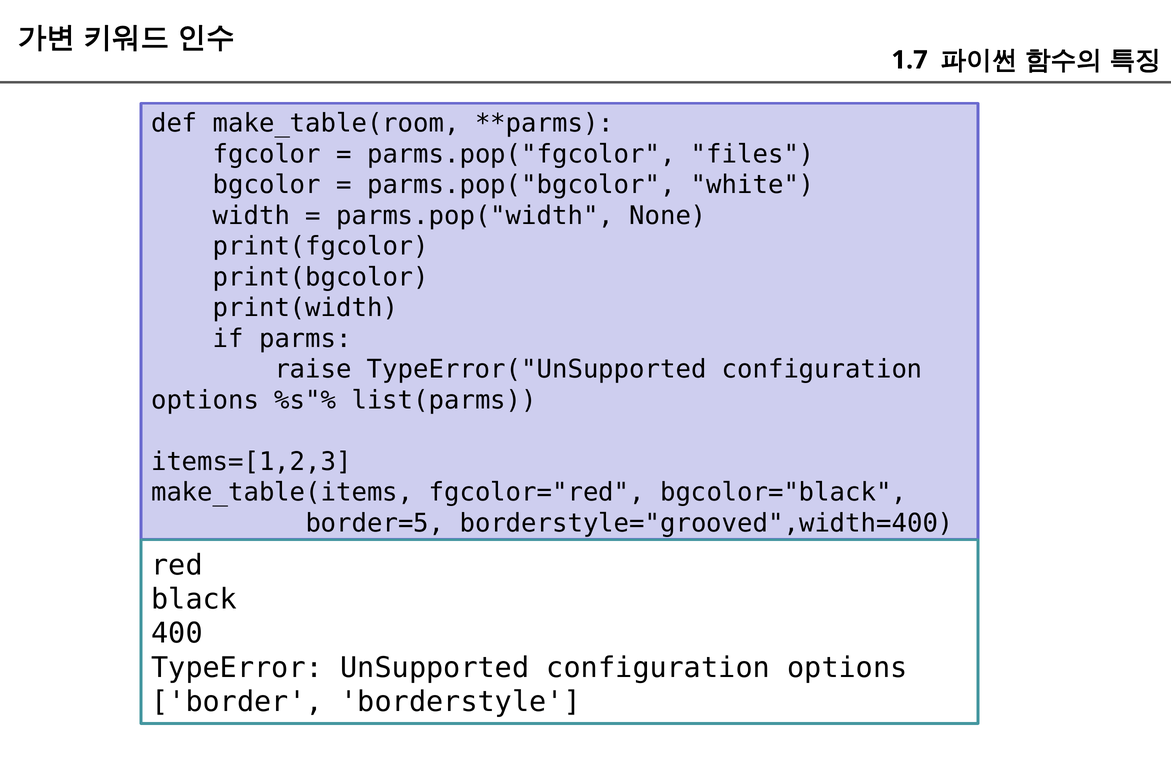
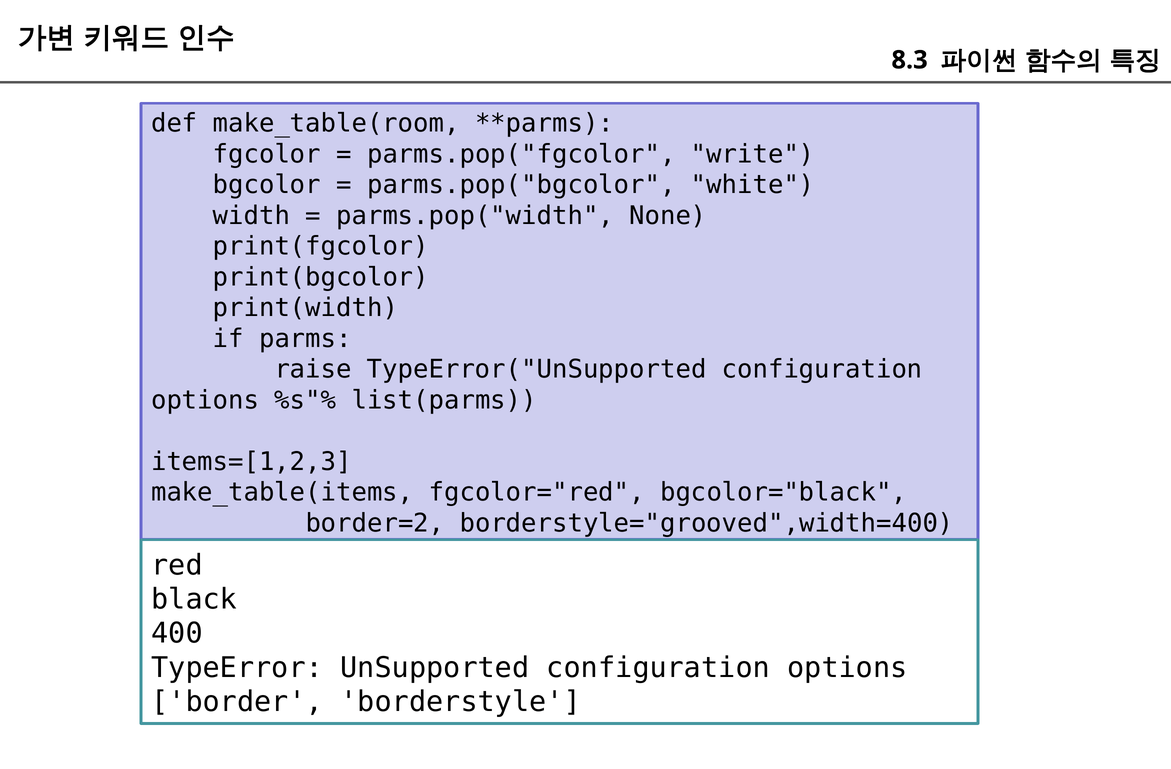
1.7: 1.7 -> 8.3
files: files -> write
border=5: border=5 -> border=2
